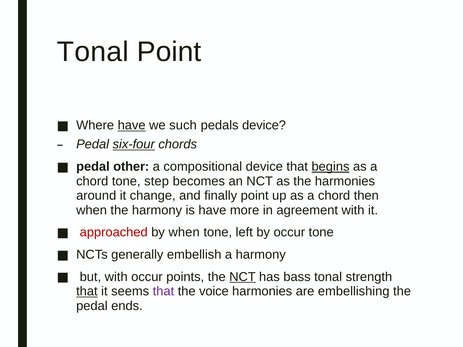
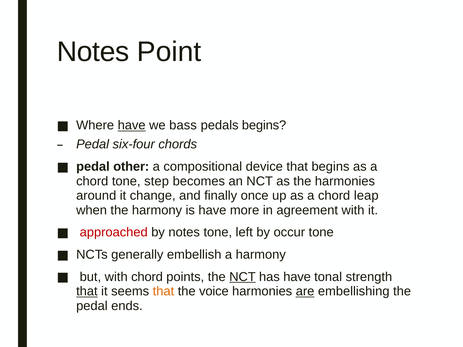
Tonal at (93, 52): Tonal -> Notes
such: such -> bass
pedals device: device -> begins
six-four underline: present -> none
begins at (330, 167) underline: present -> none
finally point: point -> once
then: then -> leap
by when: when -> notes
with occur: occur -> chord
has bass: bass -> have
that at (163, 292) colour: purple -> orange
are underline: none -> present
